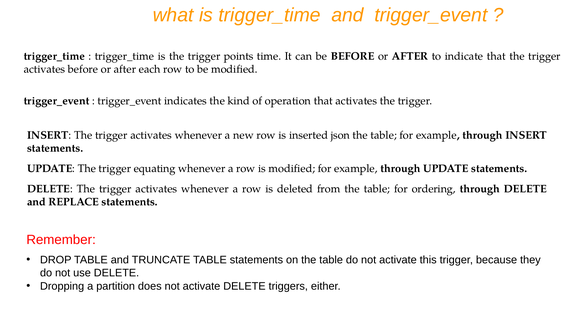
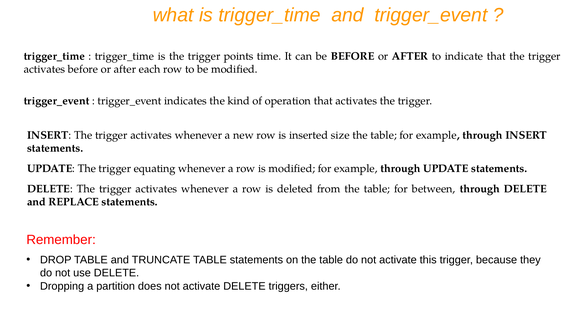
json: json -> size
ordering: ordering -> between
